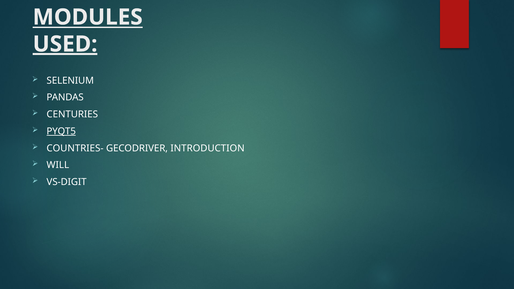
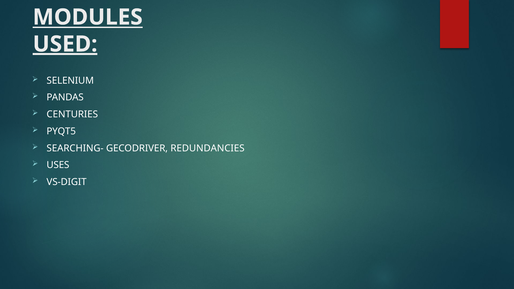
PYQT5 underline: present -> none
COUNTRIES-: COUNTRIES- -> SEARCHING-
INTRODUCTION: INTRODUCTION -> REDUNDANCIES
WILL: WILL -> USES
